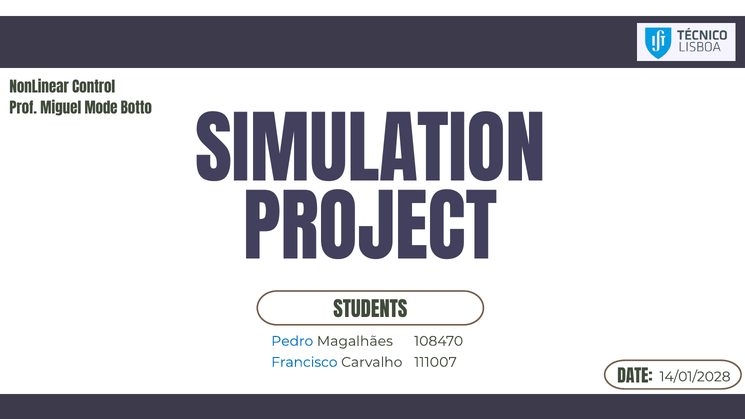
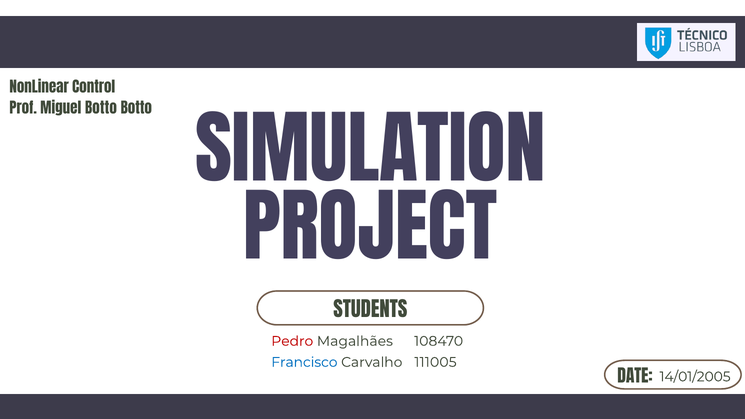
Miguel Mode: Mode -> Botto
Pedro colour: blue -> red
111007: 111007 -> 111005
14/01/2028: 14/01/2028 -> 14/01/2005
